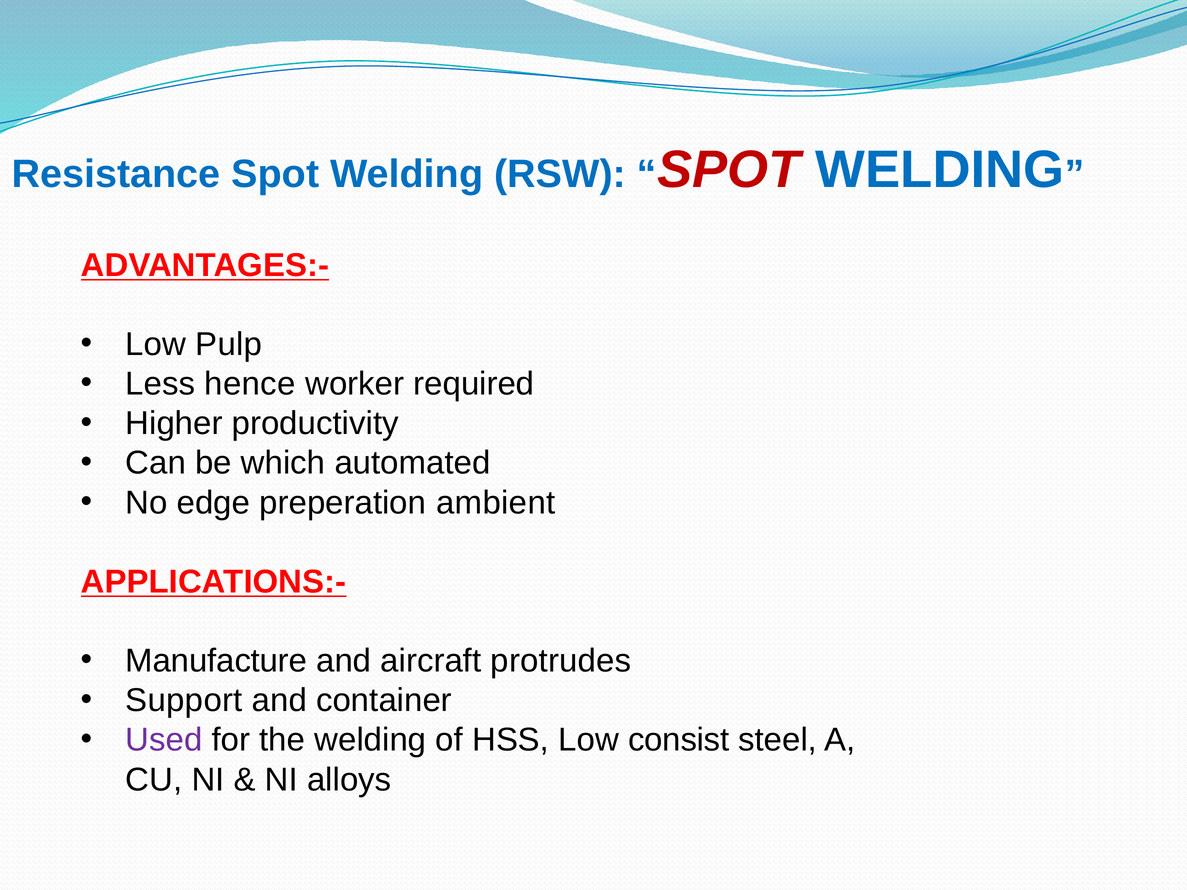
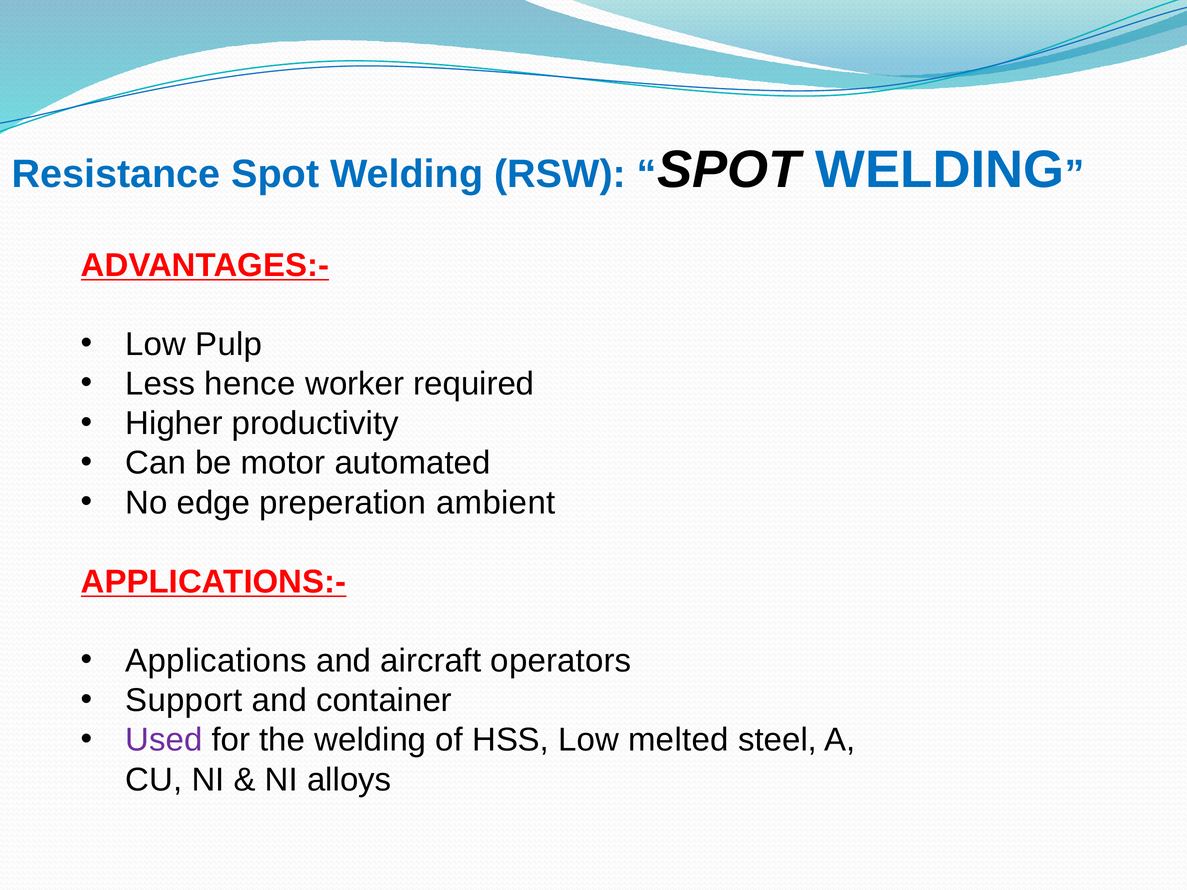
SPOT at (729, 170) colour: red -> black
which: which -> motor
Manufacture: Manufacture -> Applications
protrudes: protrudes -> operators
consist: consist -> melted
